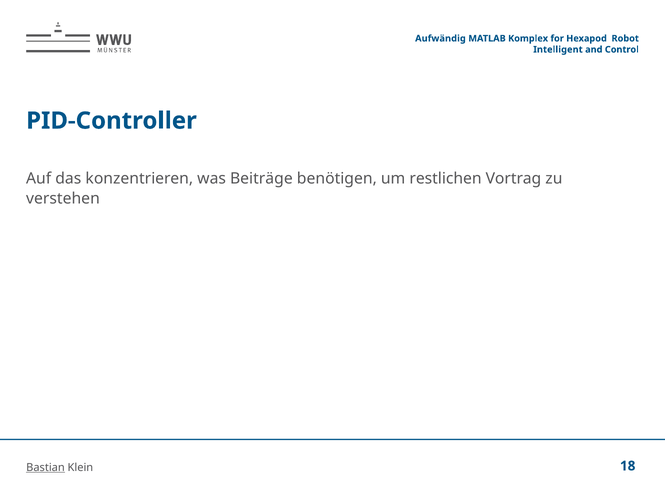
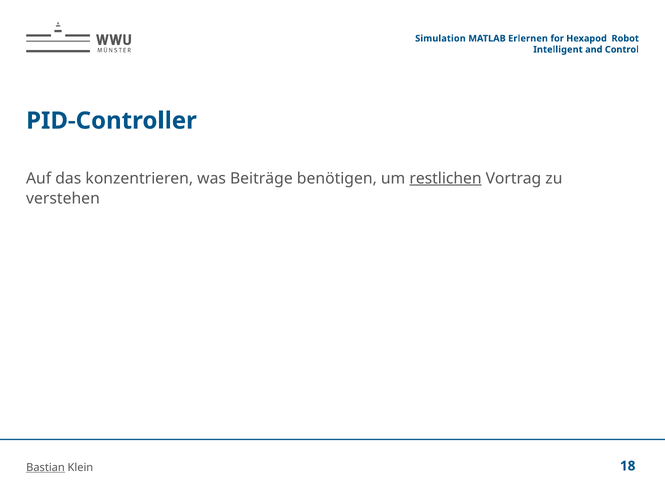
Aufwändig: Aufwändig -> Simulation
Komplex: Komplex -> Erlernen
restlichen underline: none -> present
